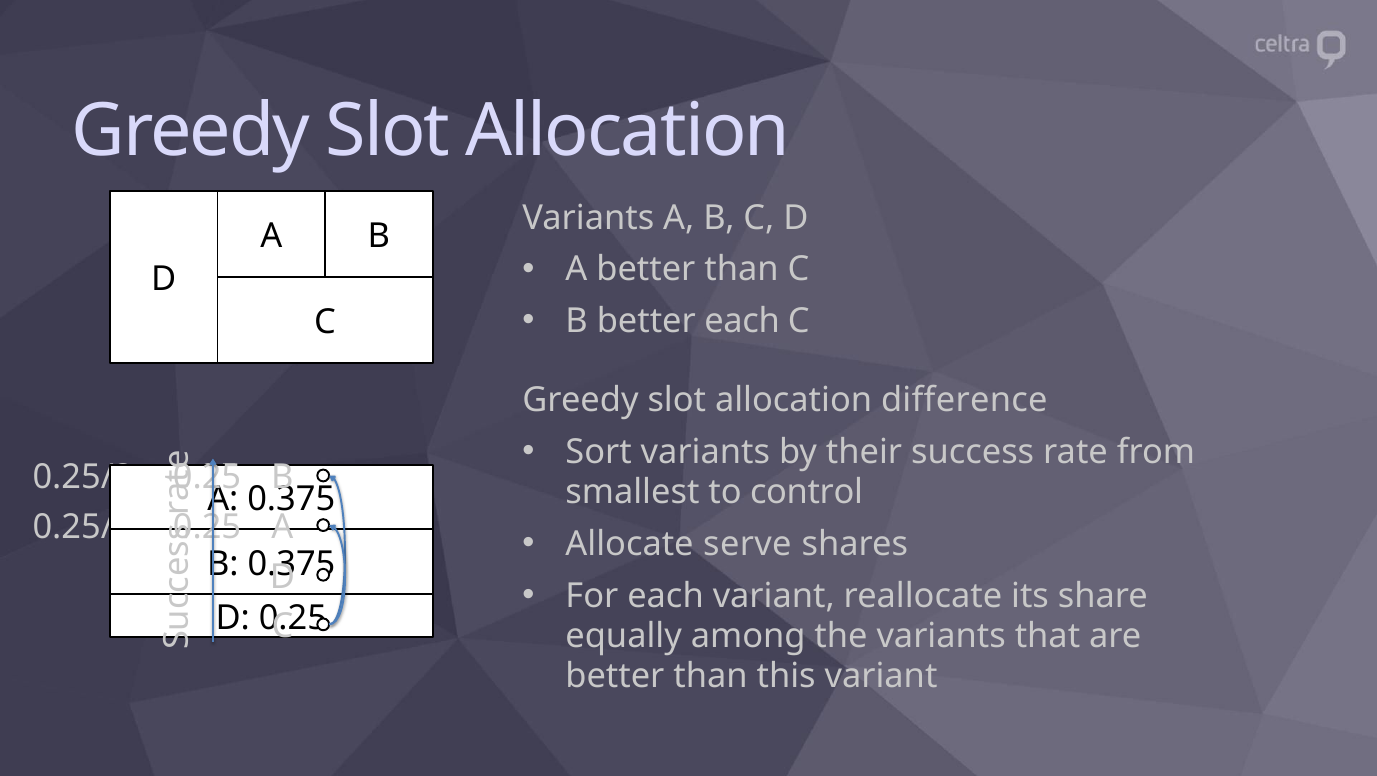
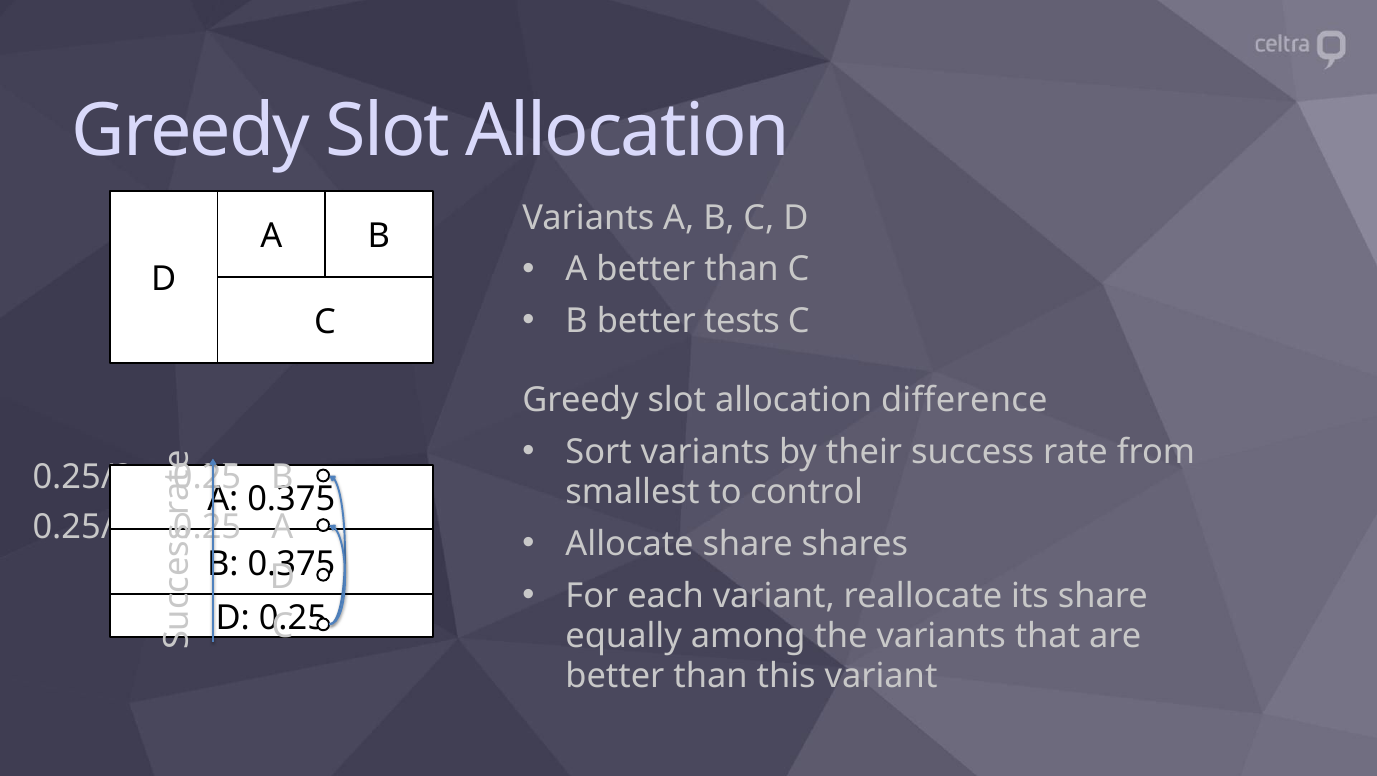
better each: each -> tests
Allocate serve: serve -> share
